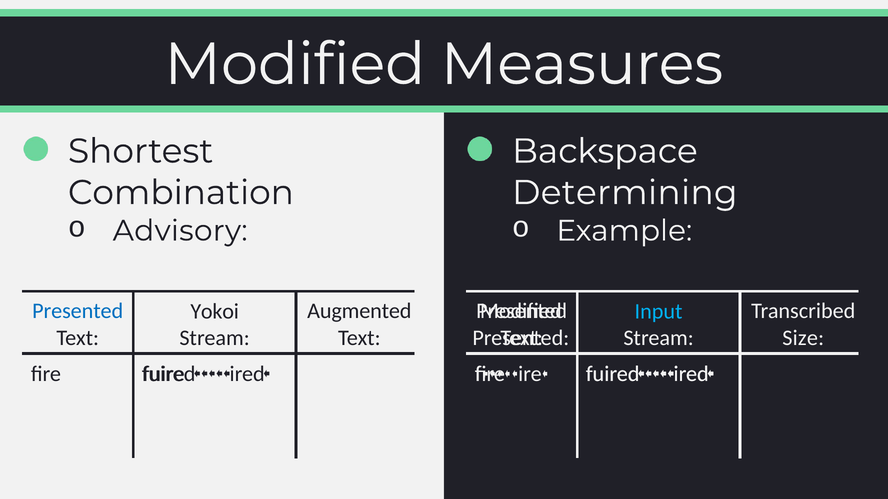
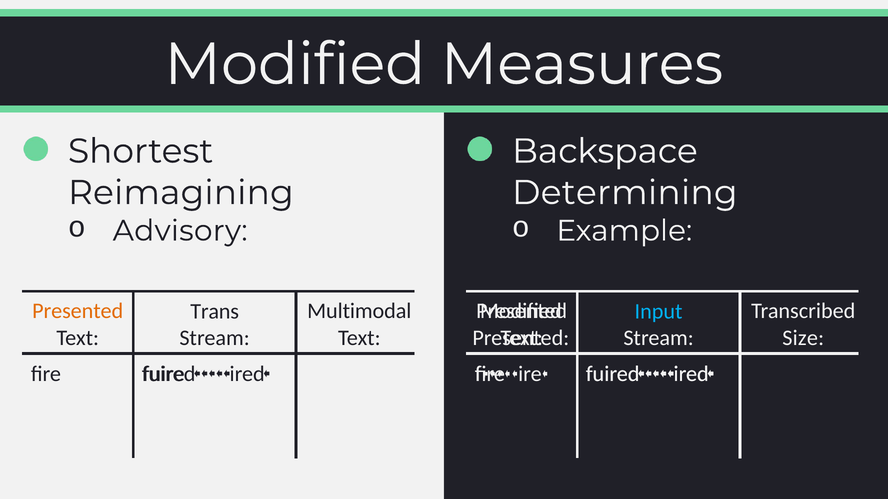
Combination: Combination -> Reimagining
Presented at (78, 311) colour: blue -> orange
Yokoi: Yokoi -> Trans
Augmented: Augmented -> Multimodal
